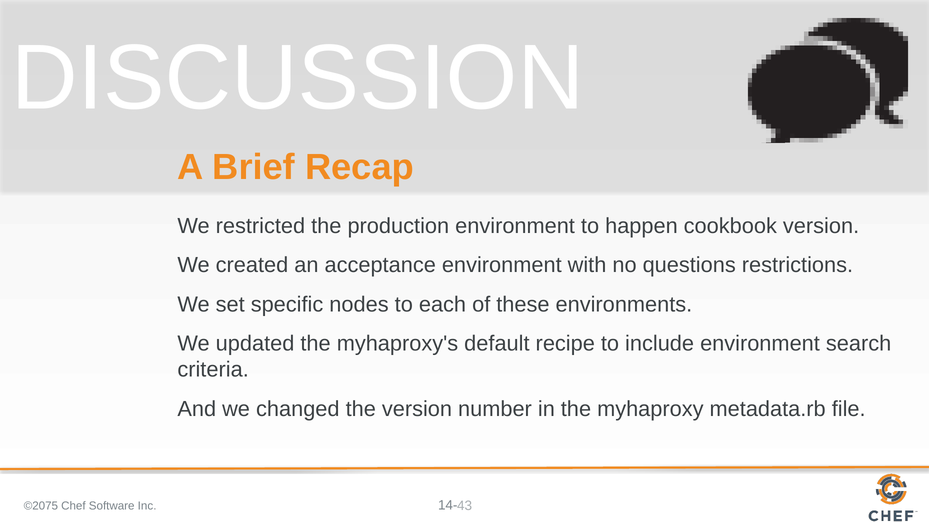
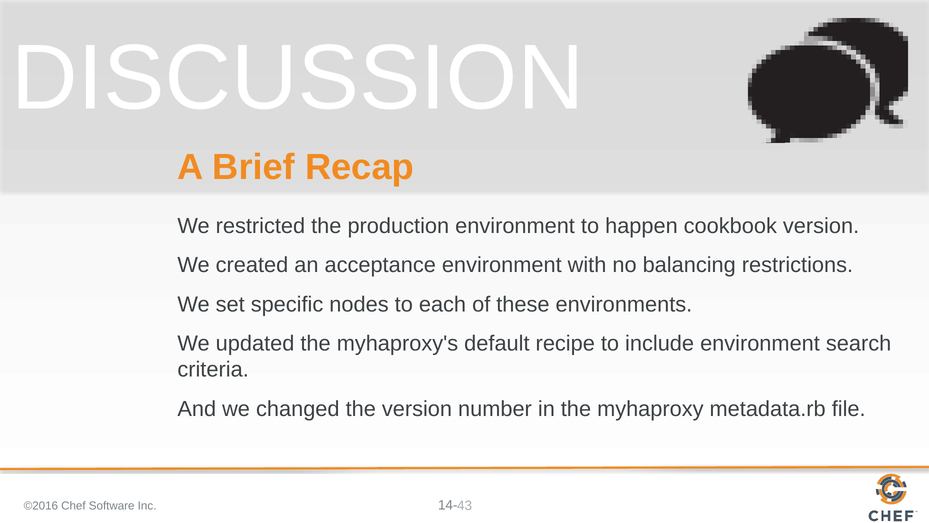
questions: questions -> balancing
©2075: ©2075 -> ©2016
